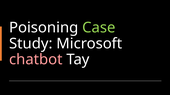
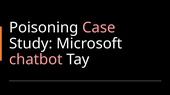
Case colour: light green -> pink
